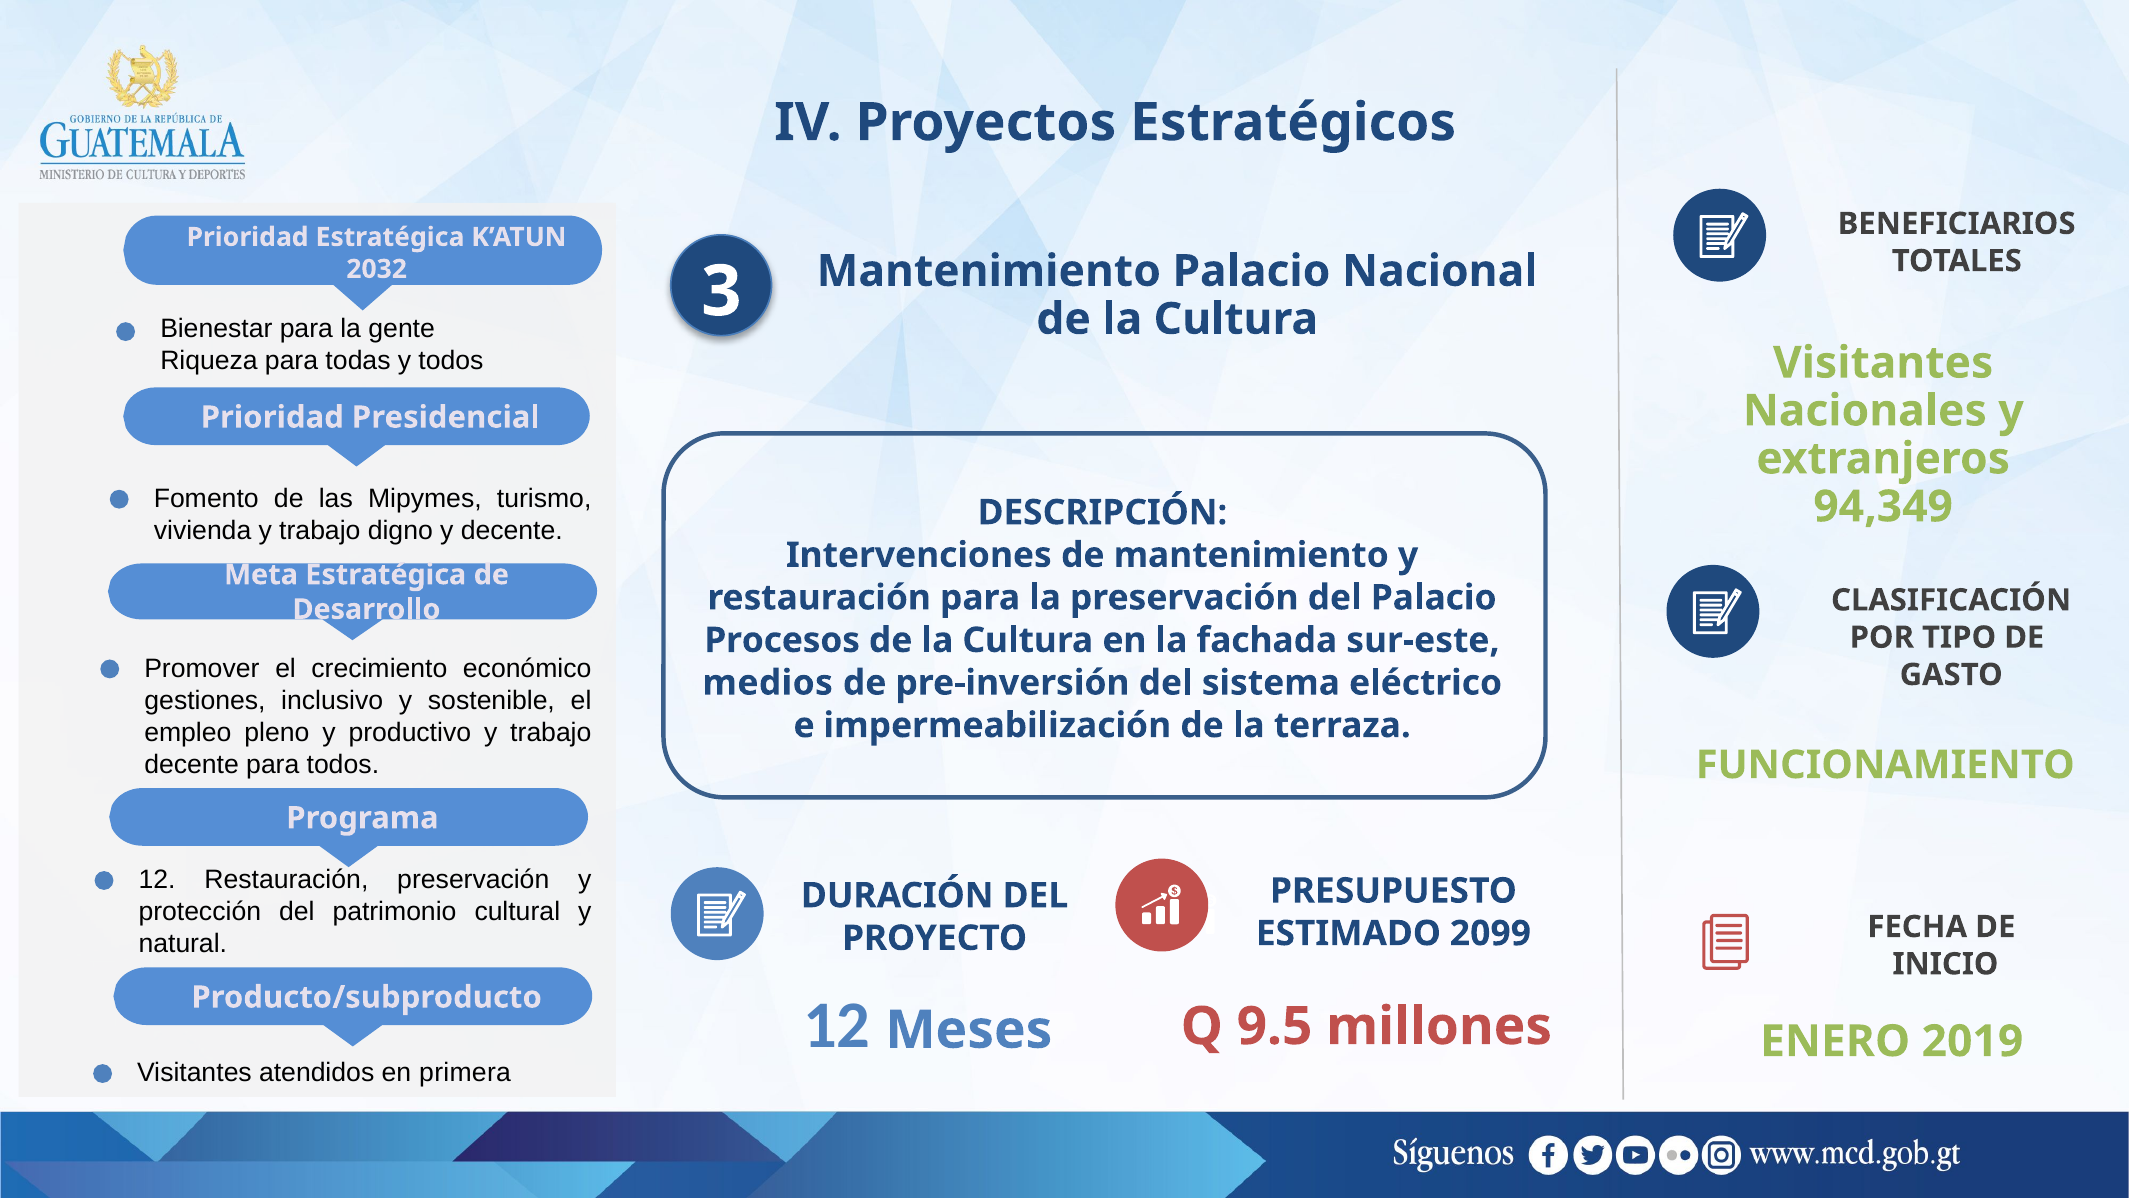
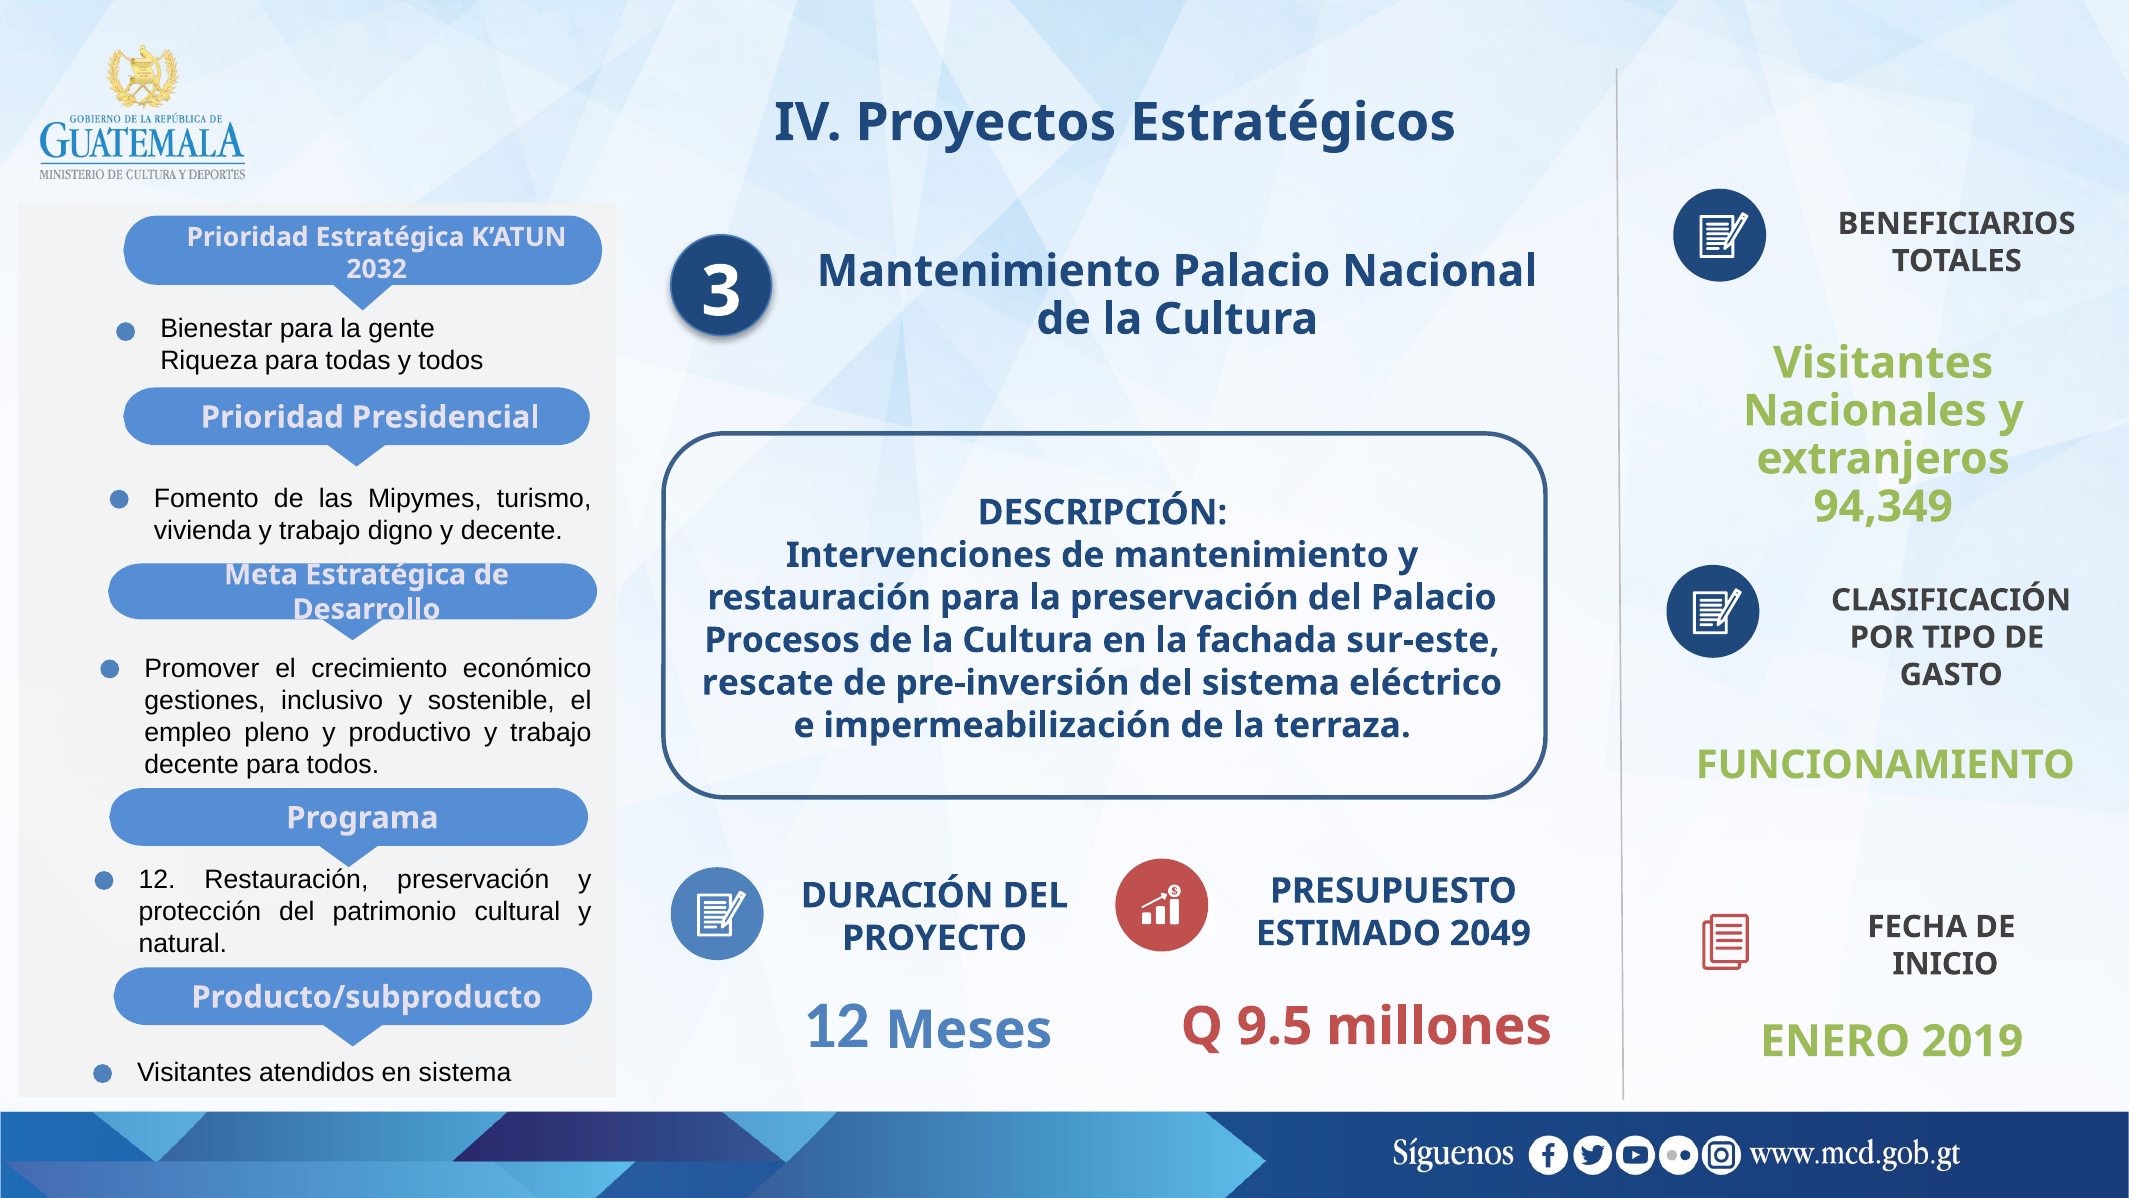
medios: medios -> rescate
2099: 2099 -> 2049
en primera: primera -> sistema
